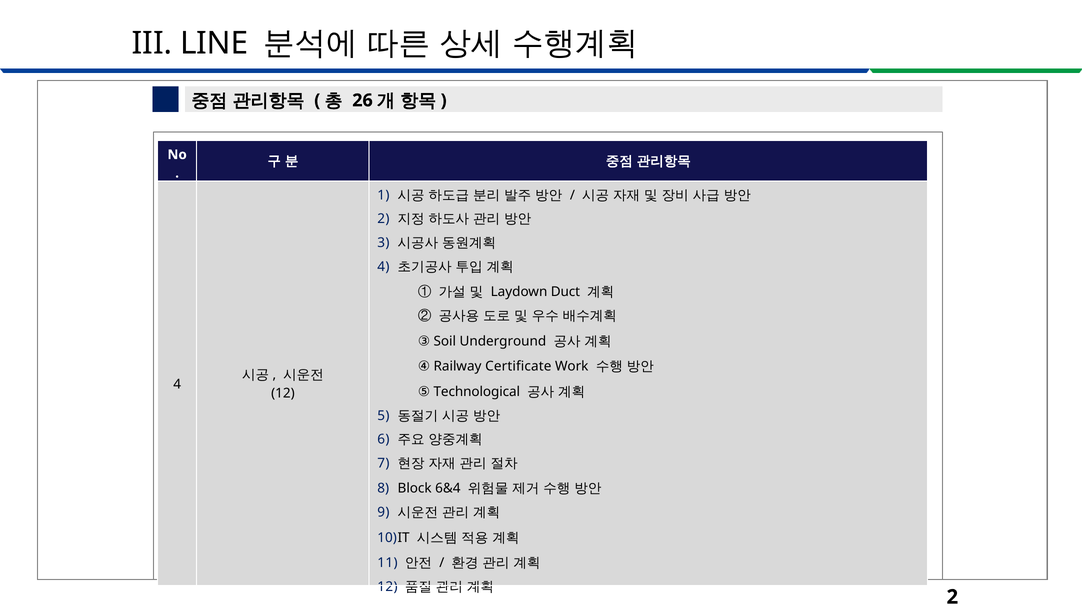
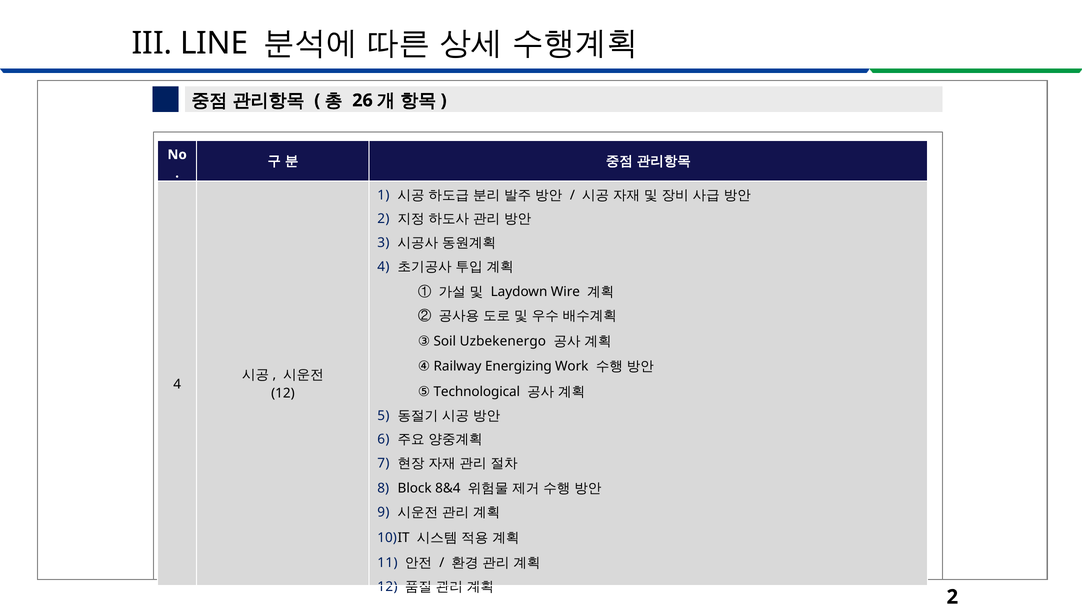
Duct: Duct -> Wire
Underground: Underground -> Uzbekenergo
Certificate: Certificate -> Energizing
6&4: 6&4 -> 8&4
